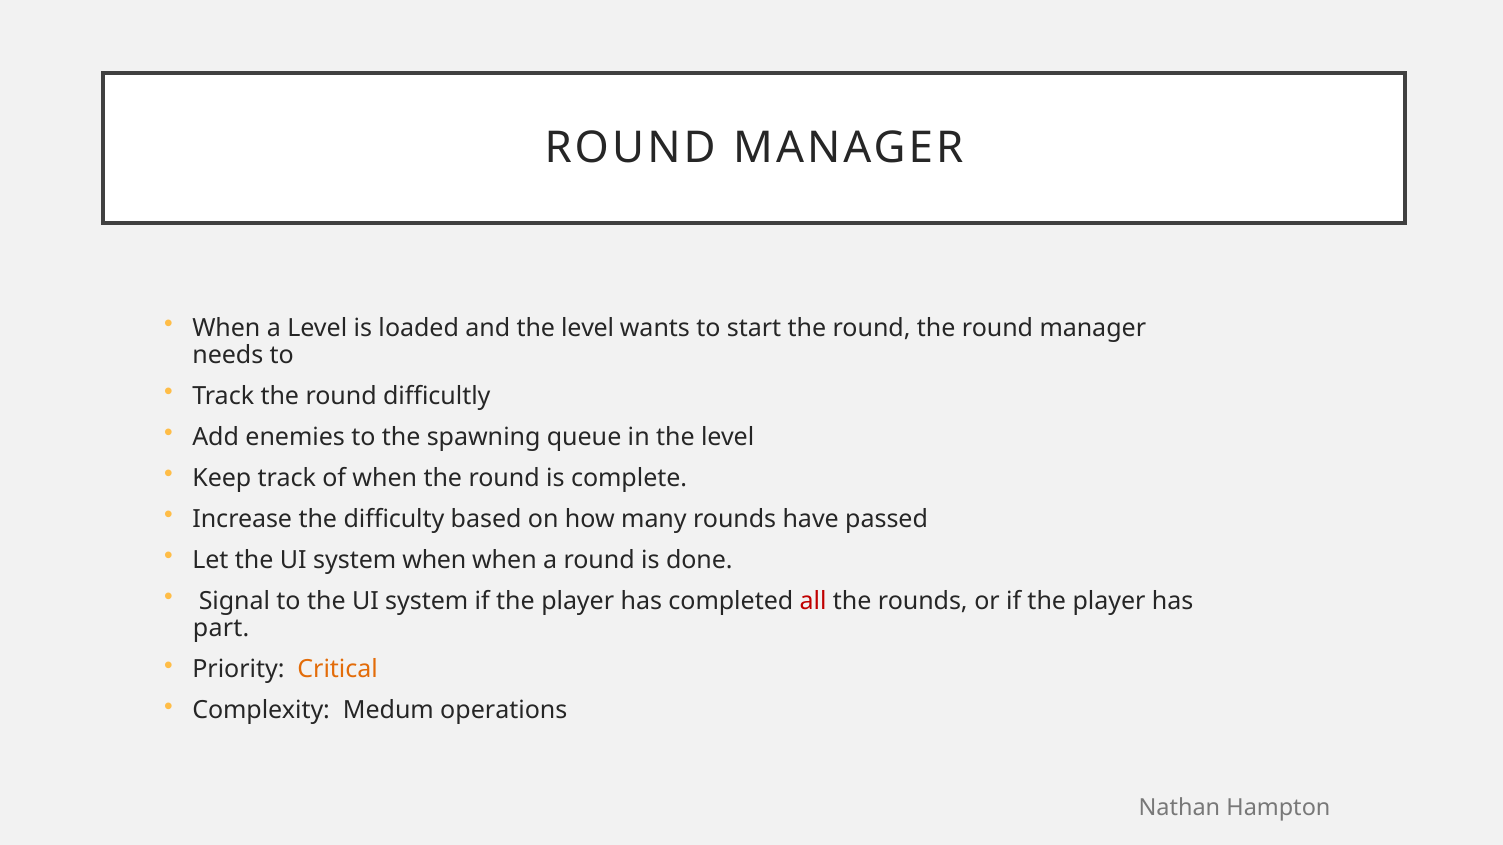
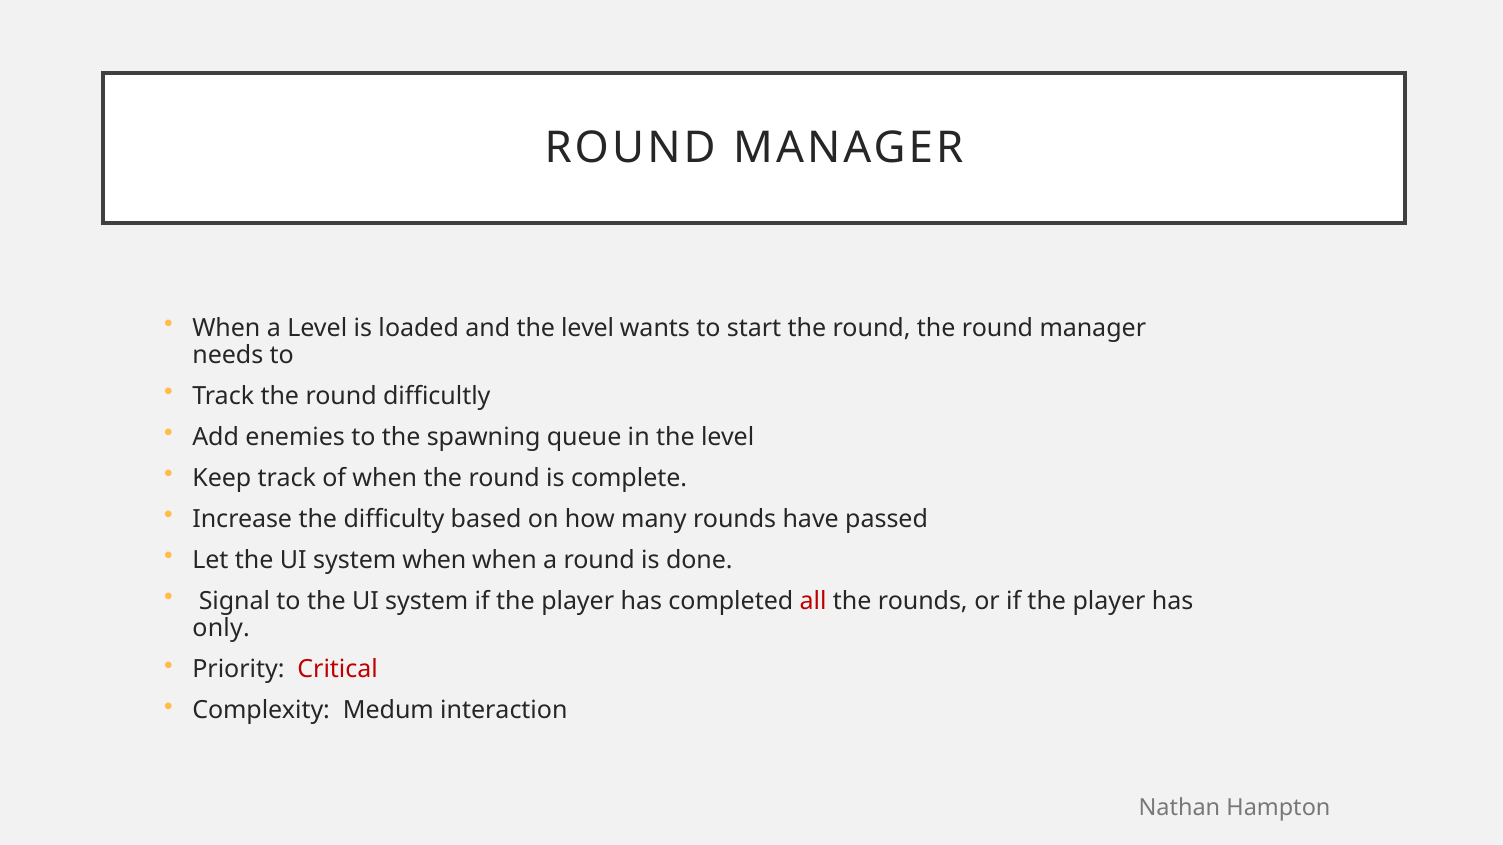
part: part -> only
Critical colour: orange -> red
operations: operations -> interaction
